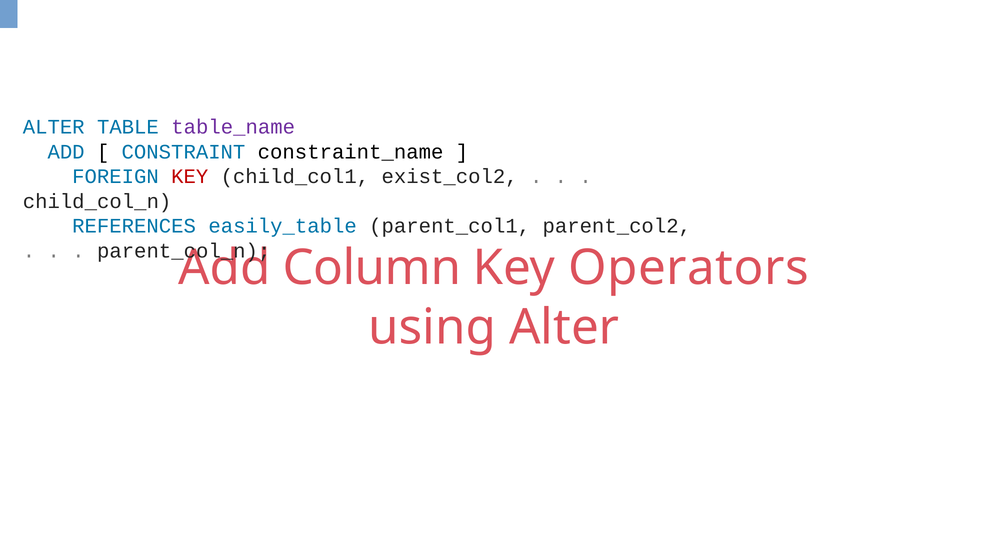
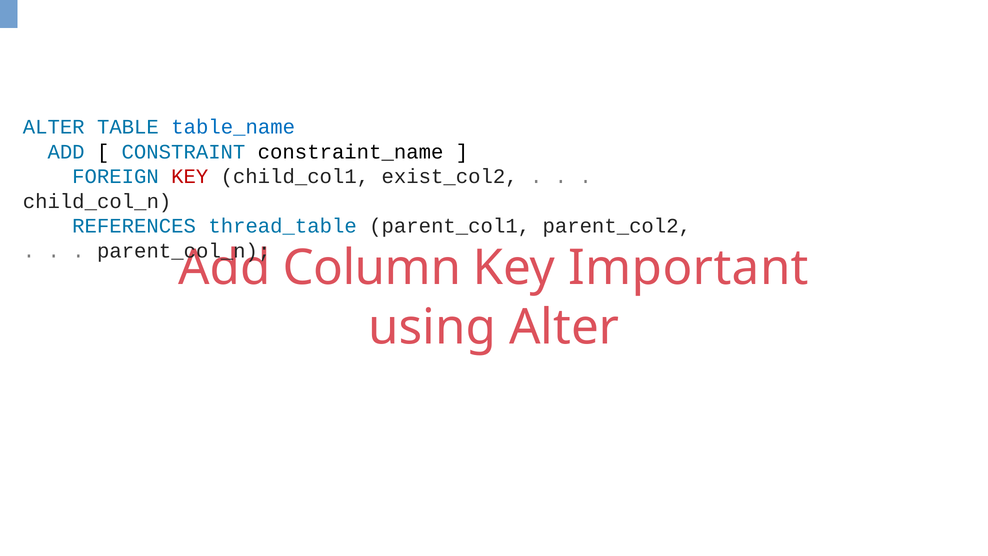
table_name colour: purple -> blue
easily_table: easily_table -> thread_table
Operators: Operators -> Important
